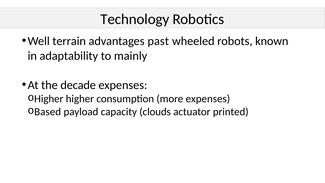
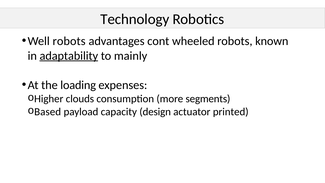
Well terrain: terrain -> robots
past: past -> cont
adaptability underline: none -> present
decade: decade -> loading
Higher higher: higher -> clouds
more expenses: expenses -> segments
clouds: clouds -> design
